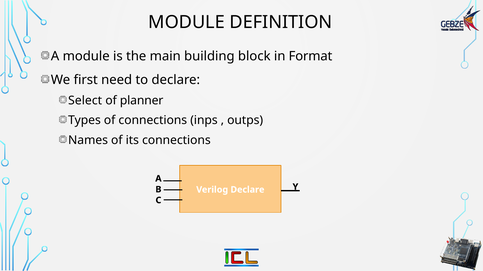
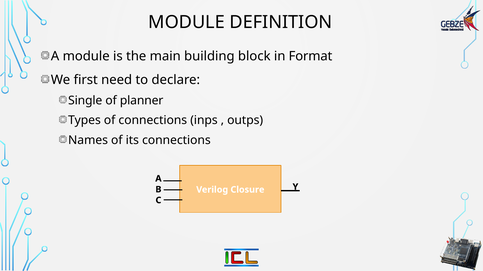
Select: Select -> Single
Verilog Declare: Declare -> Closure
